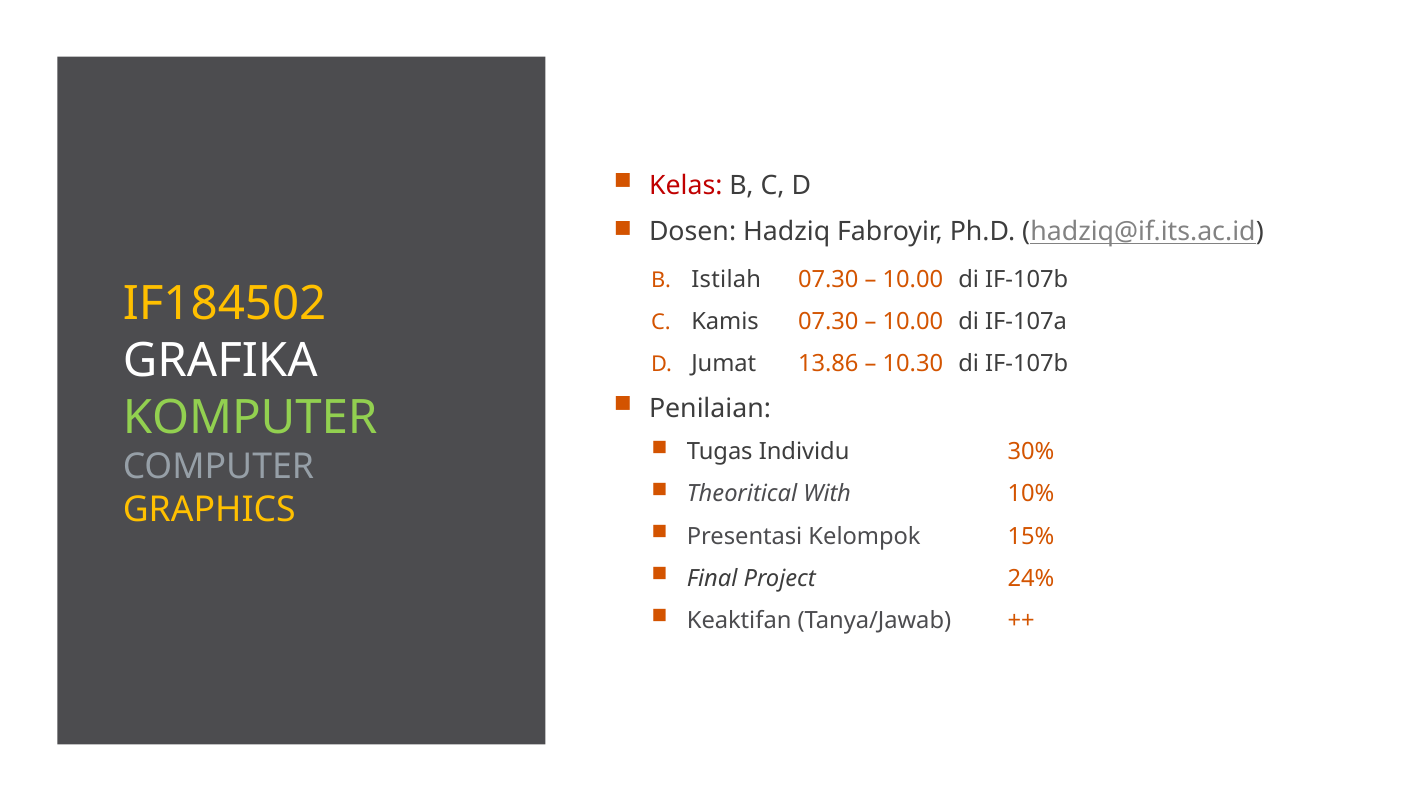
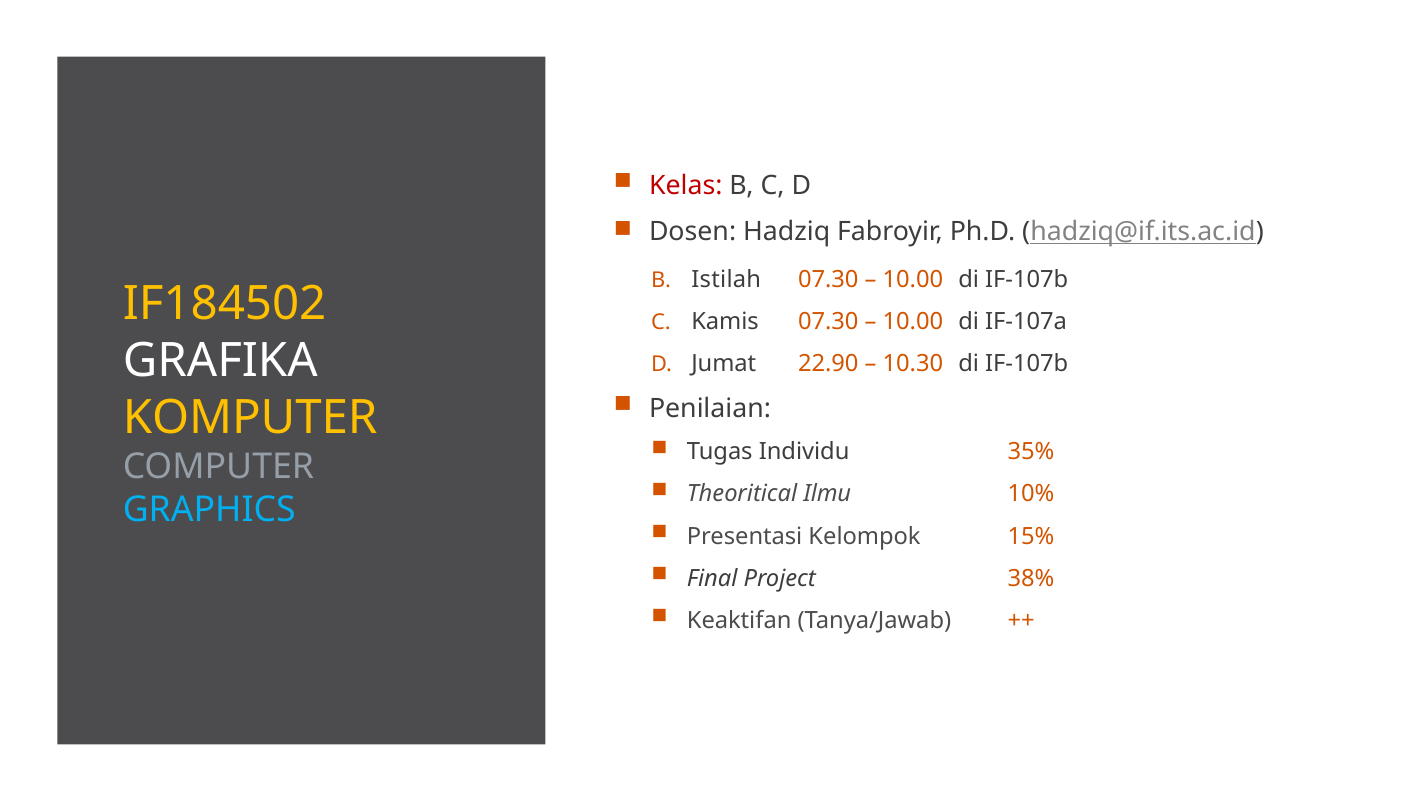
13.86: 13.86 -> 22.90
KOMPUTER colour: light green -> yellow
30%: 30% -> 35%
With: With -> Ilmu
GRAPHICS colour: yellow -> light blue
24%: 24% -> 38%
